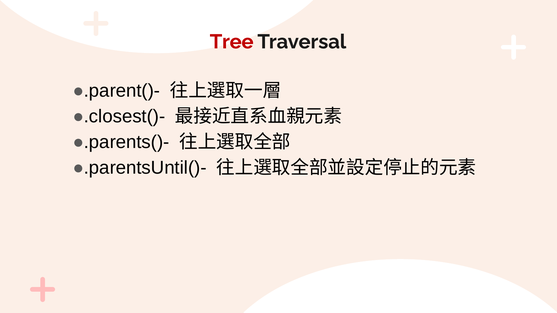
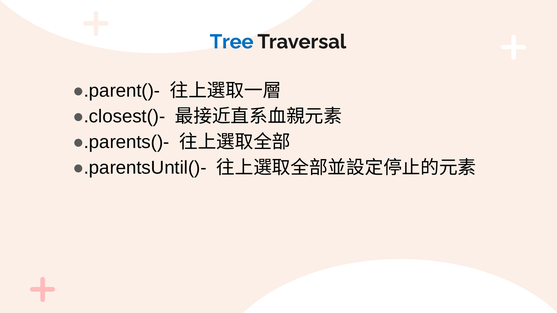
Tree colour: red -> blue
